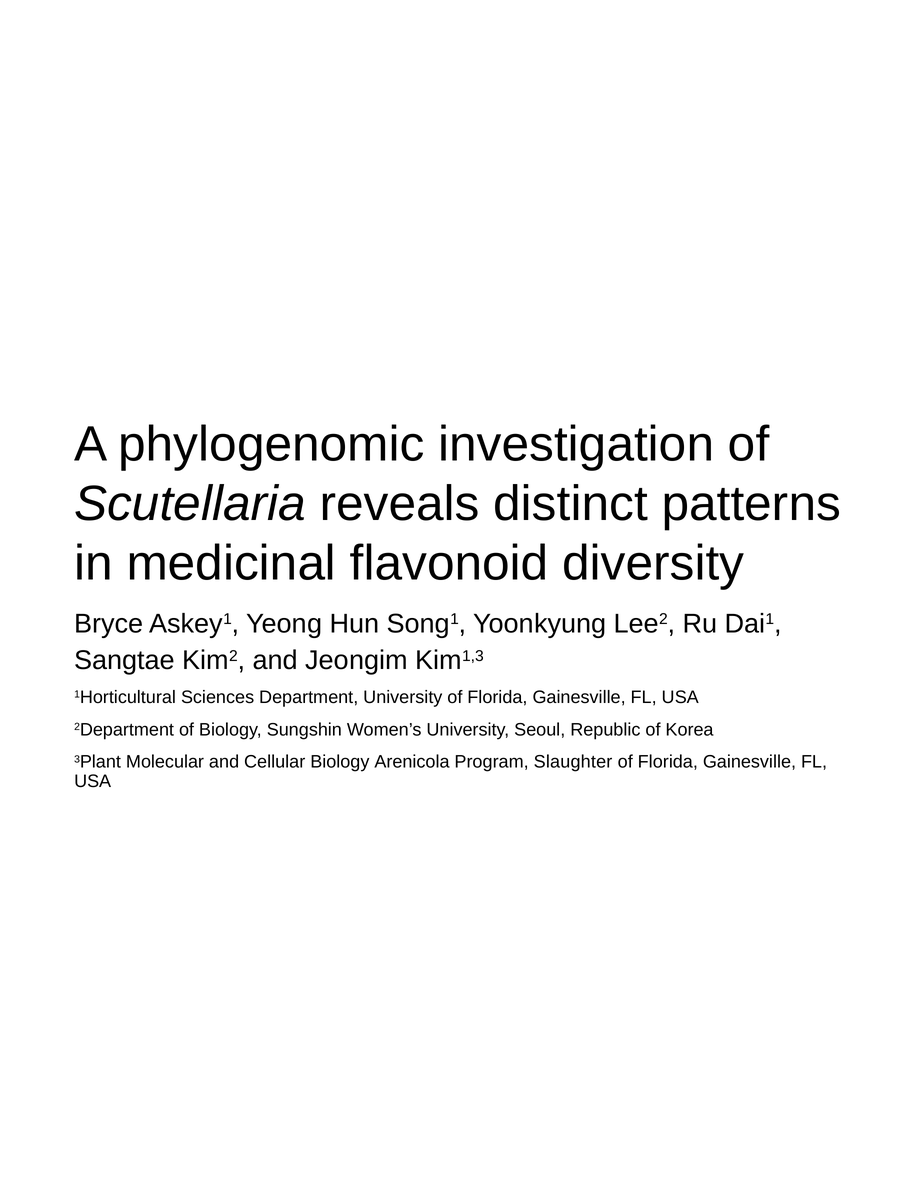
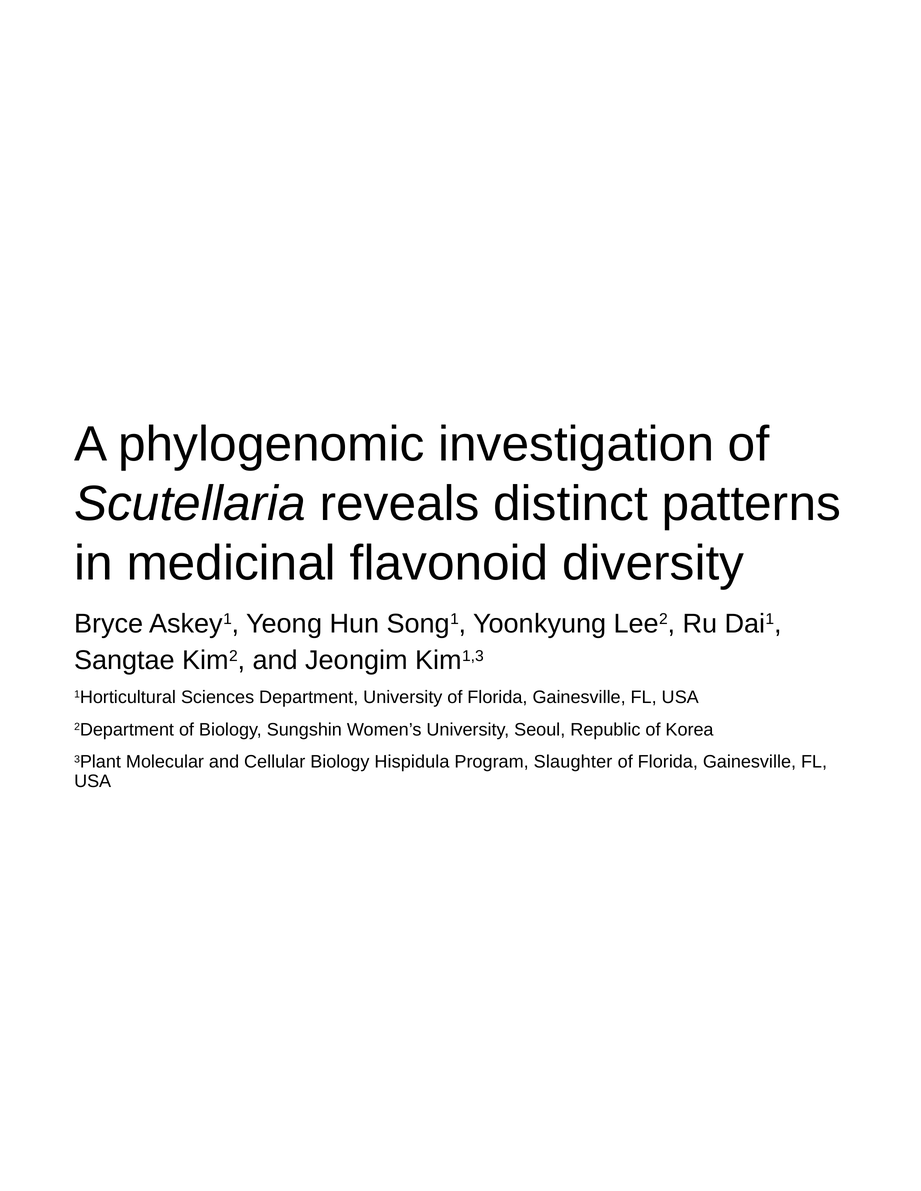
Arenicola: Arenicola -> Hispidula
